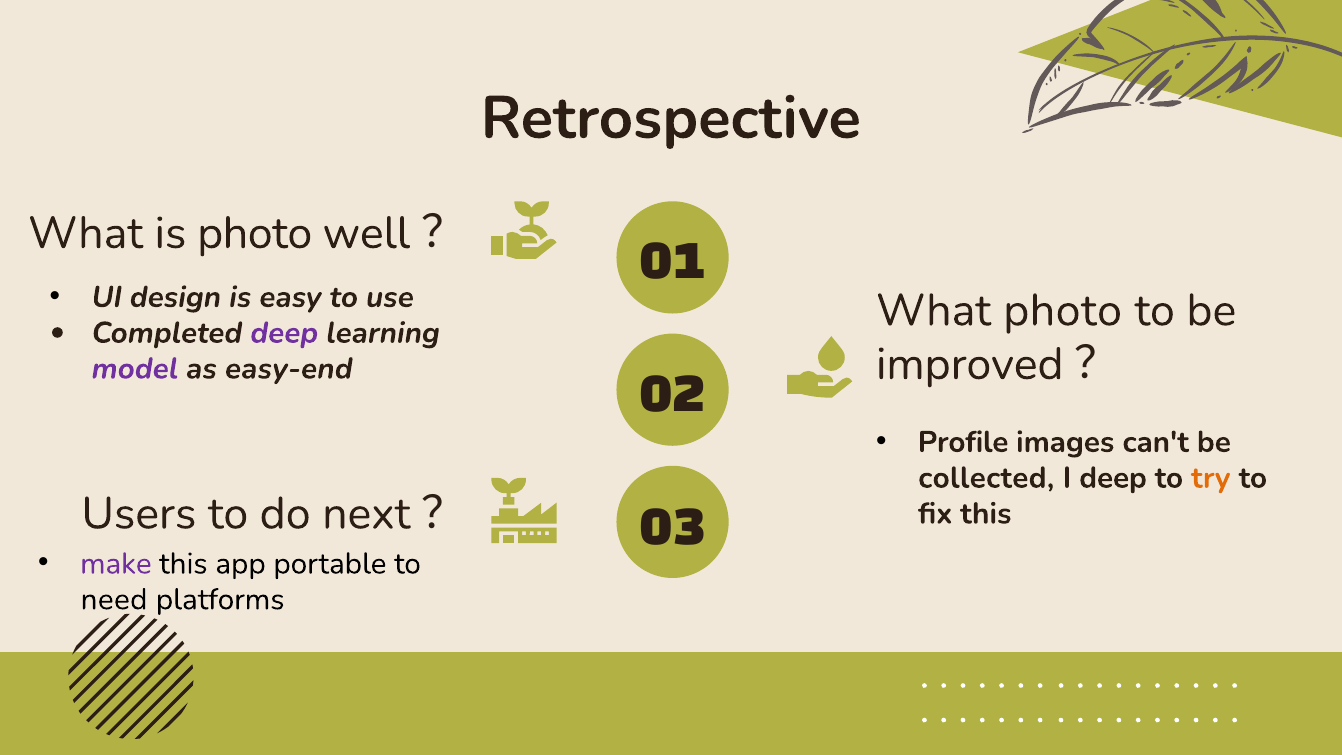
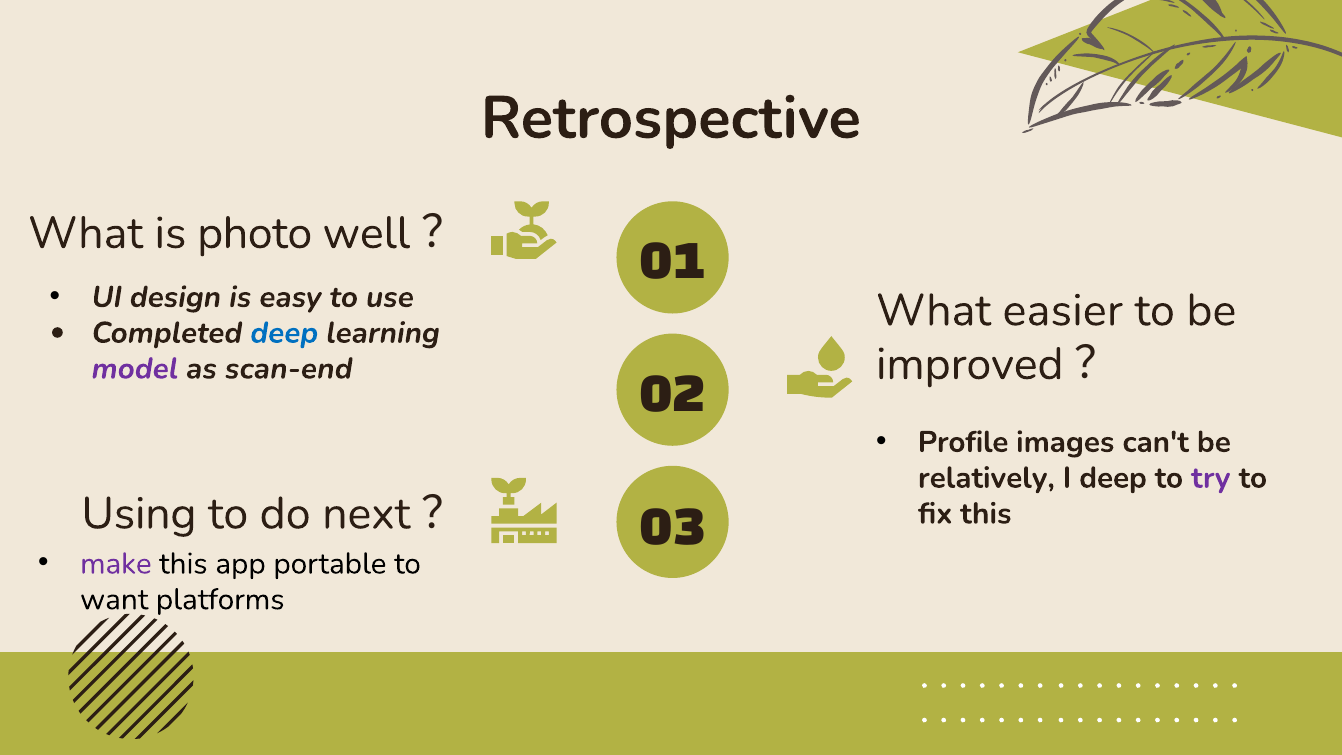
What photo: photo -> easier
deep at (284, 333) colour: purple -> blue
easy-end: easy-end -> scan-end
collected: collected -> relatively
try colour: orange -> purple
Users: Users -> Using
need: need -> want
